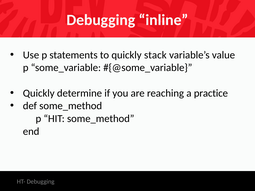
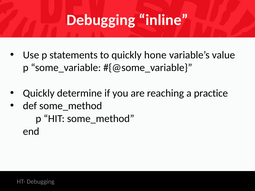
stack: stack -> hone
